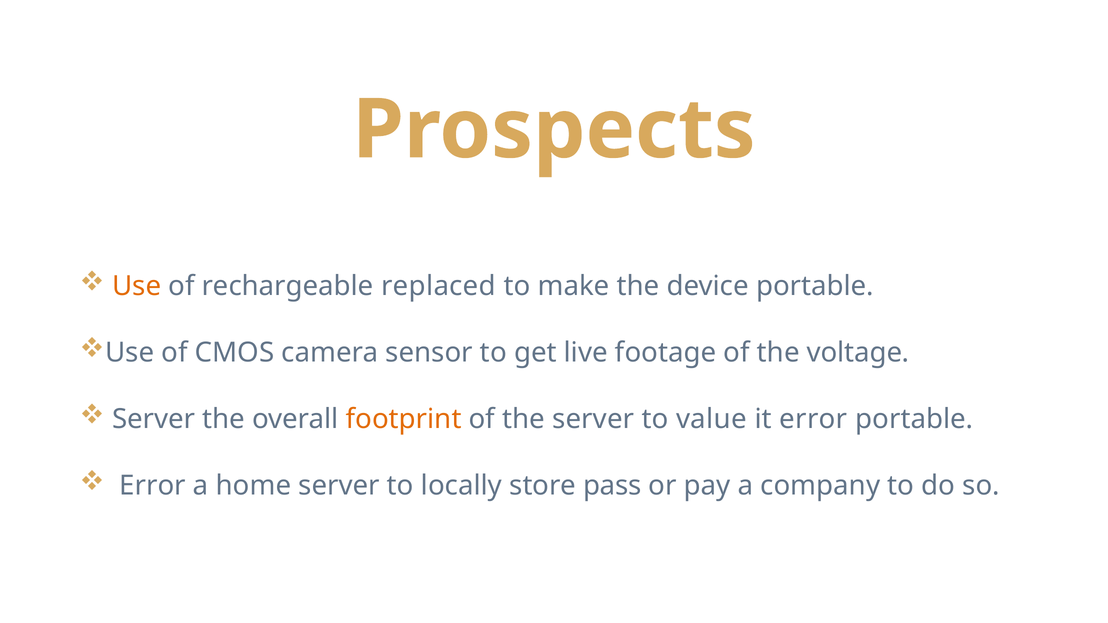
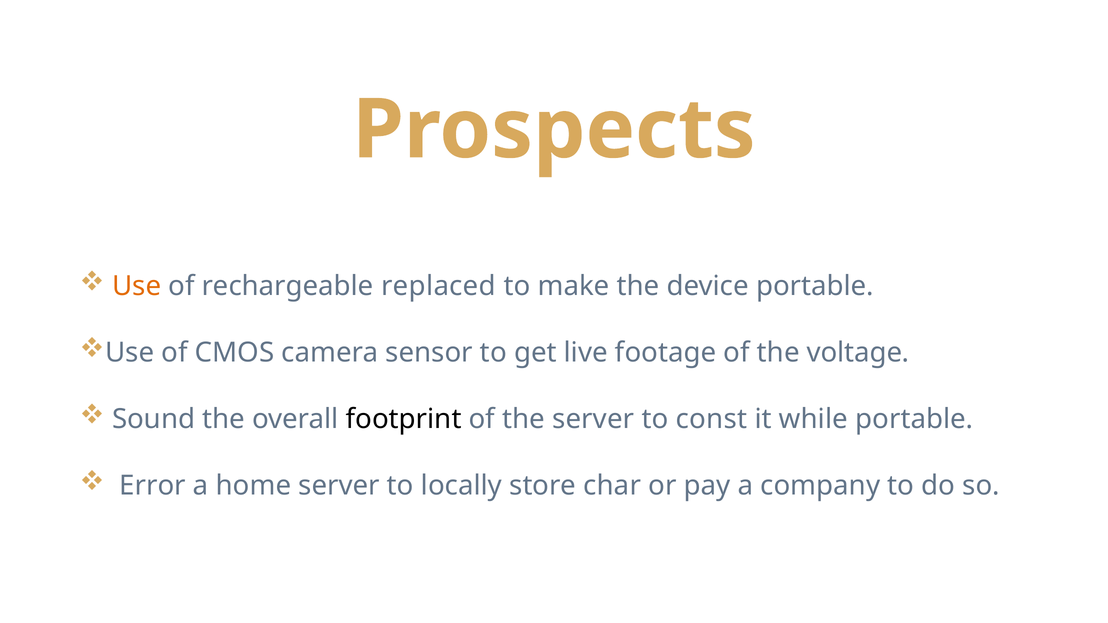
Server at (154, 419): Server -> Sound
footprint colour: orange -> black
value: value -> const
it error: error -> while
pass: pass -> char
